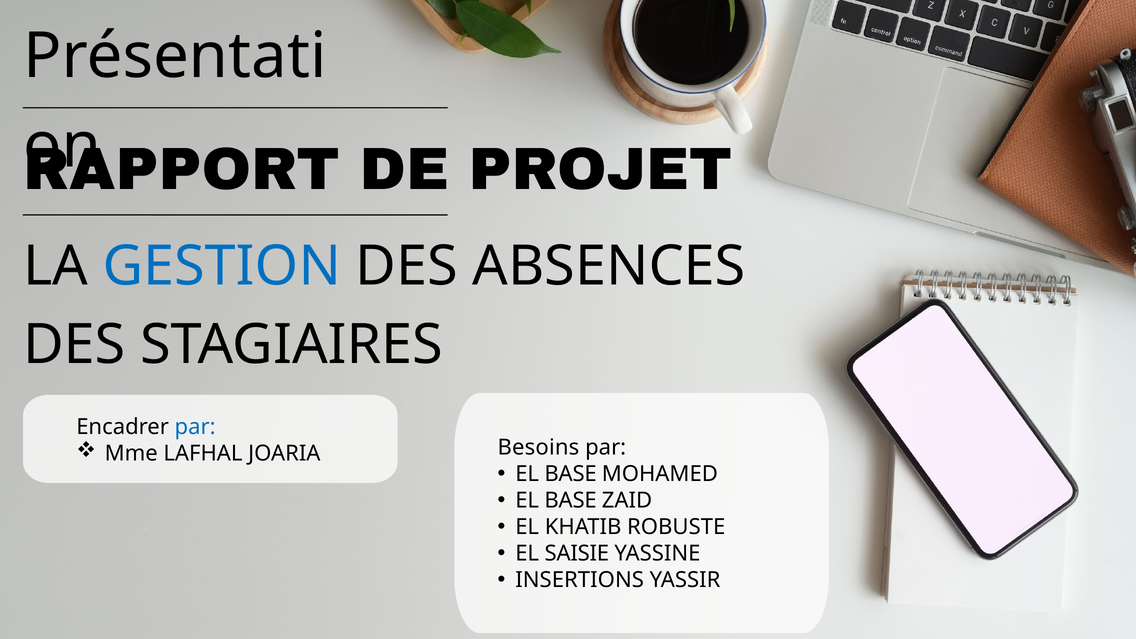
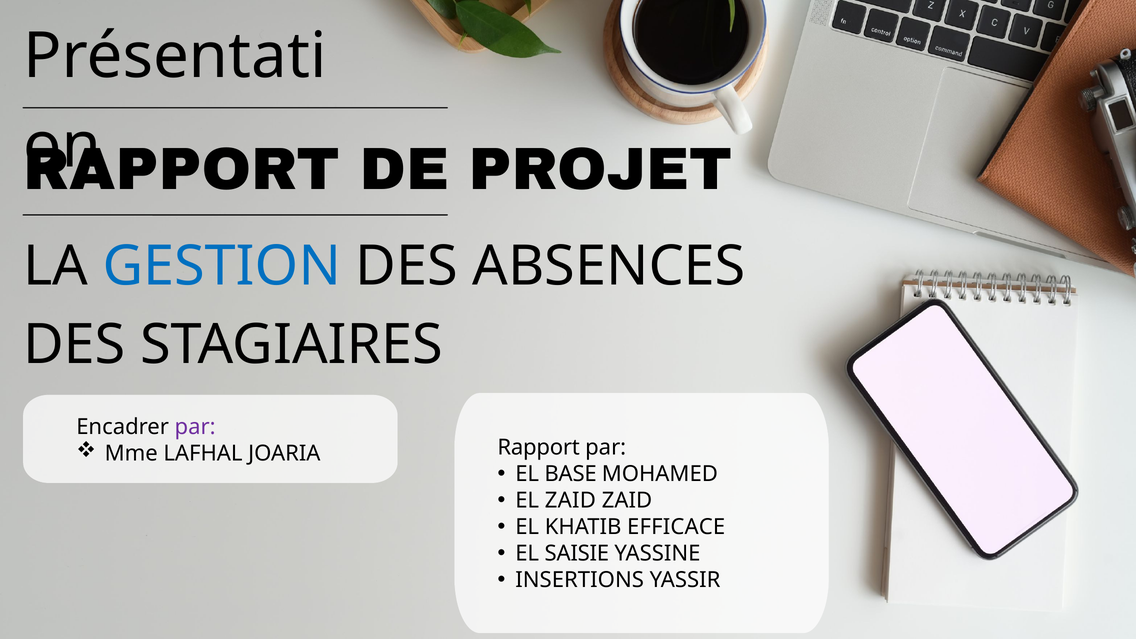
par at (195, 427) colour: blue -> purple
Besoins at (538, 447): Besoins -> Rapport
BASE at (571, 500): BASE -> ZAID
ROBUSTE: ROBUSTE -> EFFICACE
